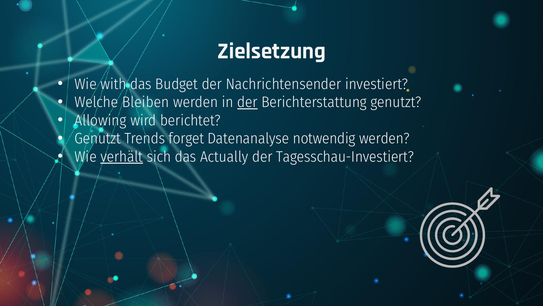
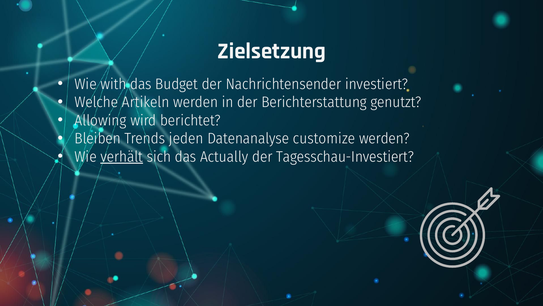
Bleiben: Bleiben -> Artikeln
der at (247, 102) underline: present -> none
Genutzt at (98, 138): Genutzt -> Bleiben
forget: forget -> jeden
notwendig: notwendig -> customize
